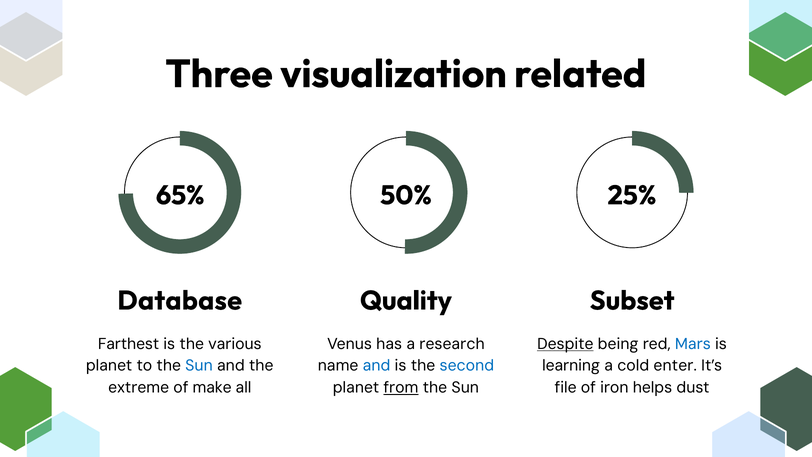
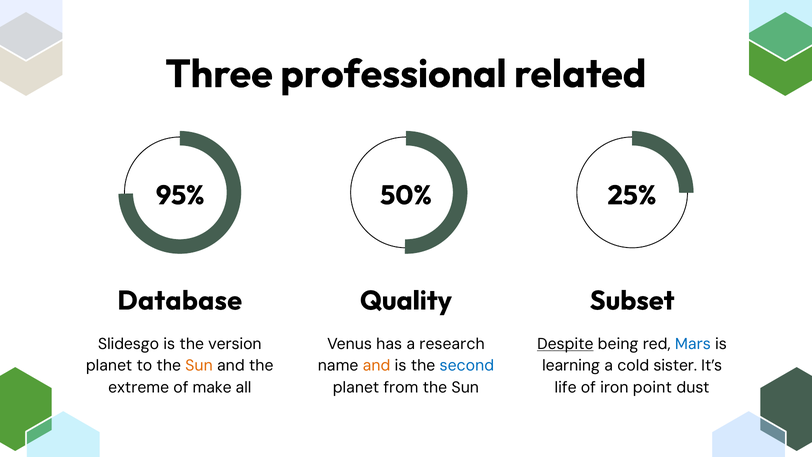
visualization: visualization -> professional
65%: 65% -> 95%
Farthest: Farthest -> Slidesgo
various: various -> version
Sun at (199, 366) colour: blue -> orange
and at (376, 366) colour: blue -> orange
enter: enter -> sister
from underline: present -> none
file: file -> life
helps: helps -> point
